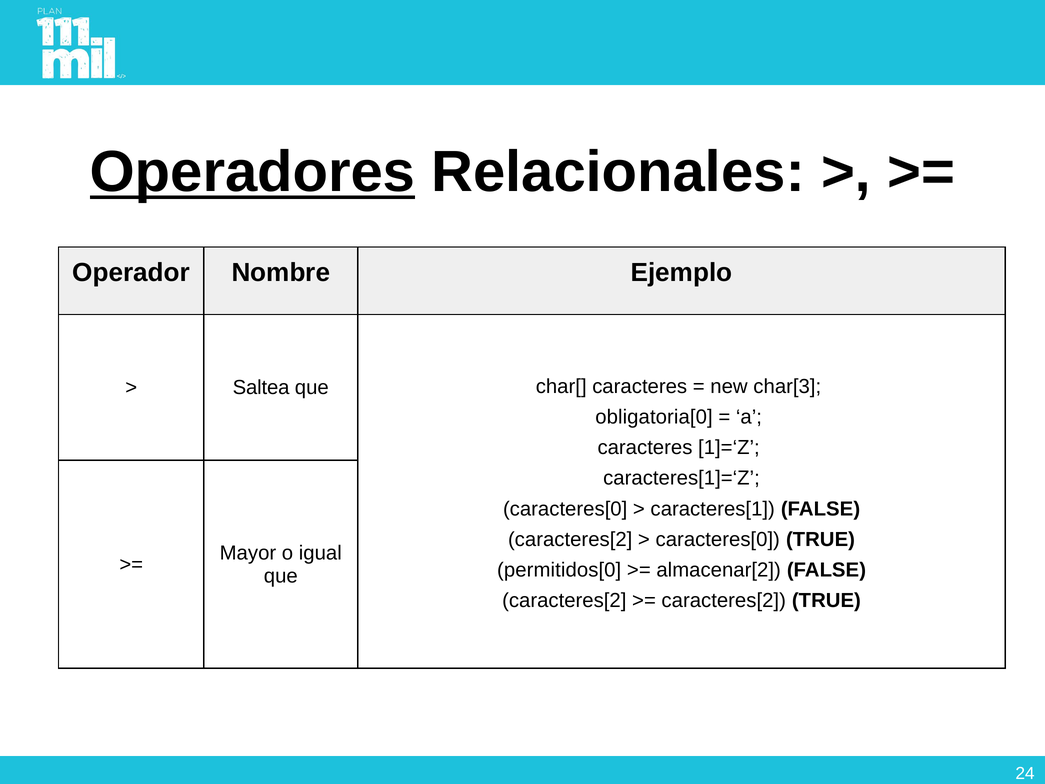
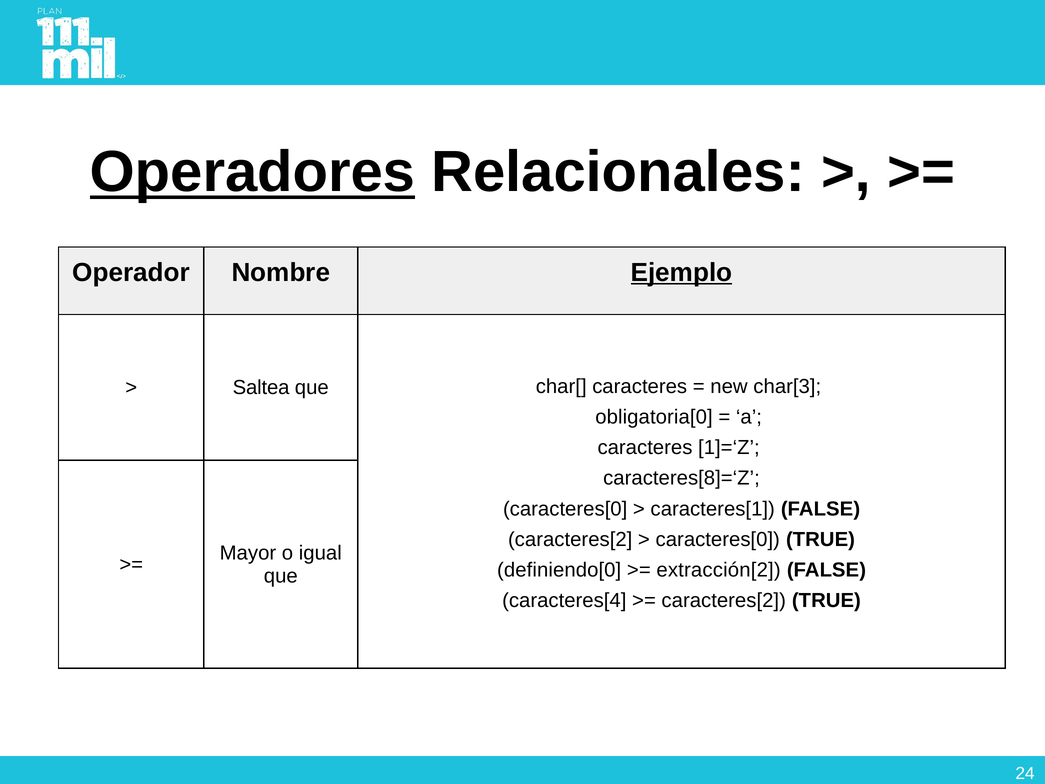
Ejemplo underline: none -> present
caracteres[1]=‘Z: caracteres[1]=‘Z -> caracteres[8]=‘Z
permitidos[0: permitidos[0 -> definiendo[0
almacenar[2: almacenar[2 -> extracción[2
caracteres[2 at (564, 601): caracteres[2 -> caracteres[4
